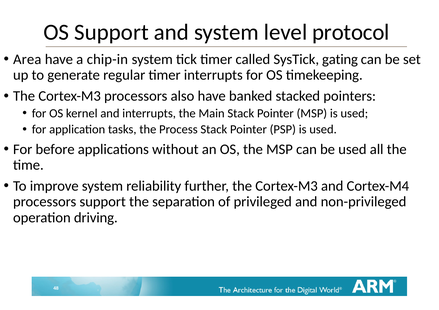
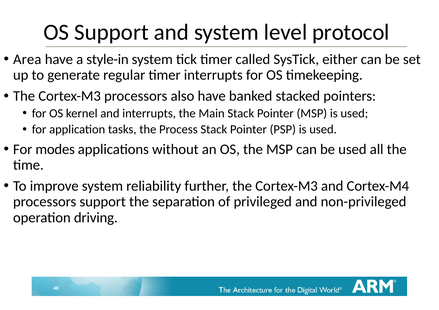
chip-in: chip-in -> style-in
gating: gating -> either
before: before -> modes
